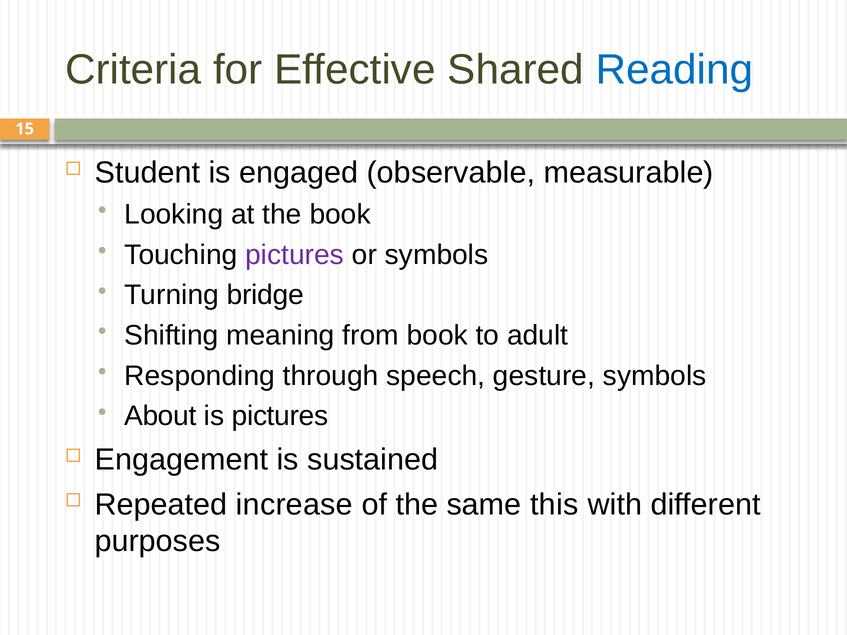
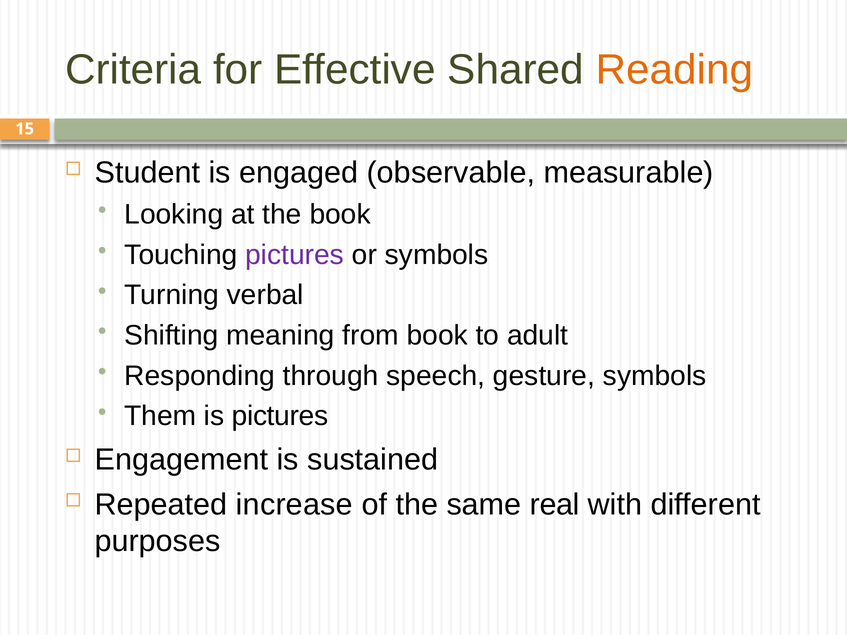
Reading colour: blue -> orange
bridge: bridge -> verbal
About: About -> Them
this: this -> real
